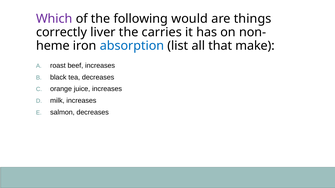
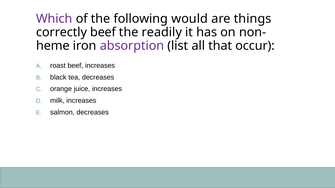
correctly liver: liver -> beef
carries: carries -> readily
absorption colour: blue -> purple
make: make -> occur
